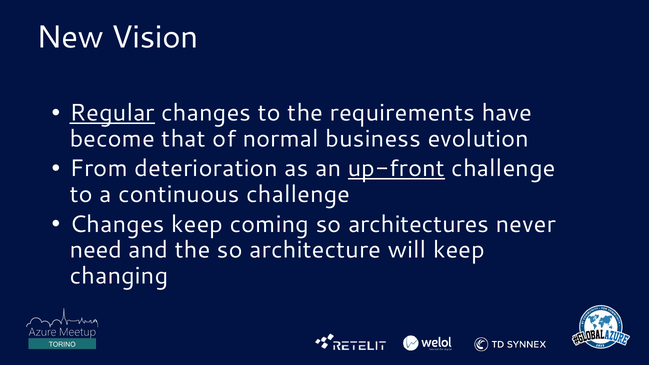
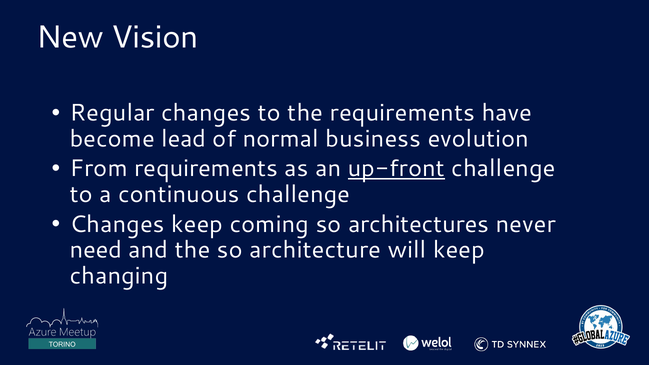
Regular underline: present -> none
that: that -> lead
From deterioration: deterioration -> requirements
